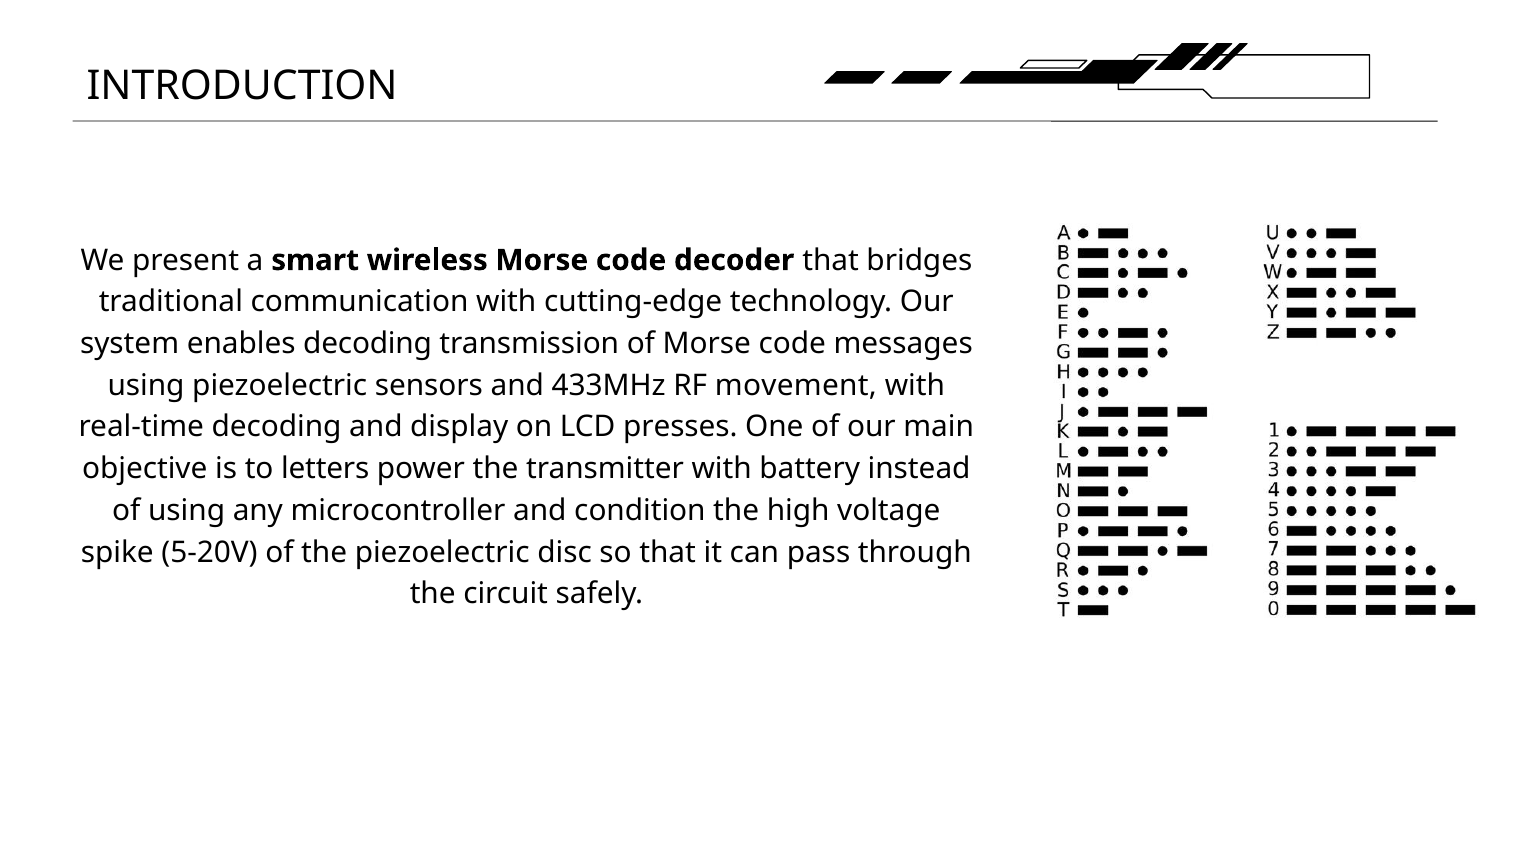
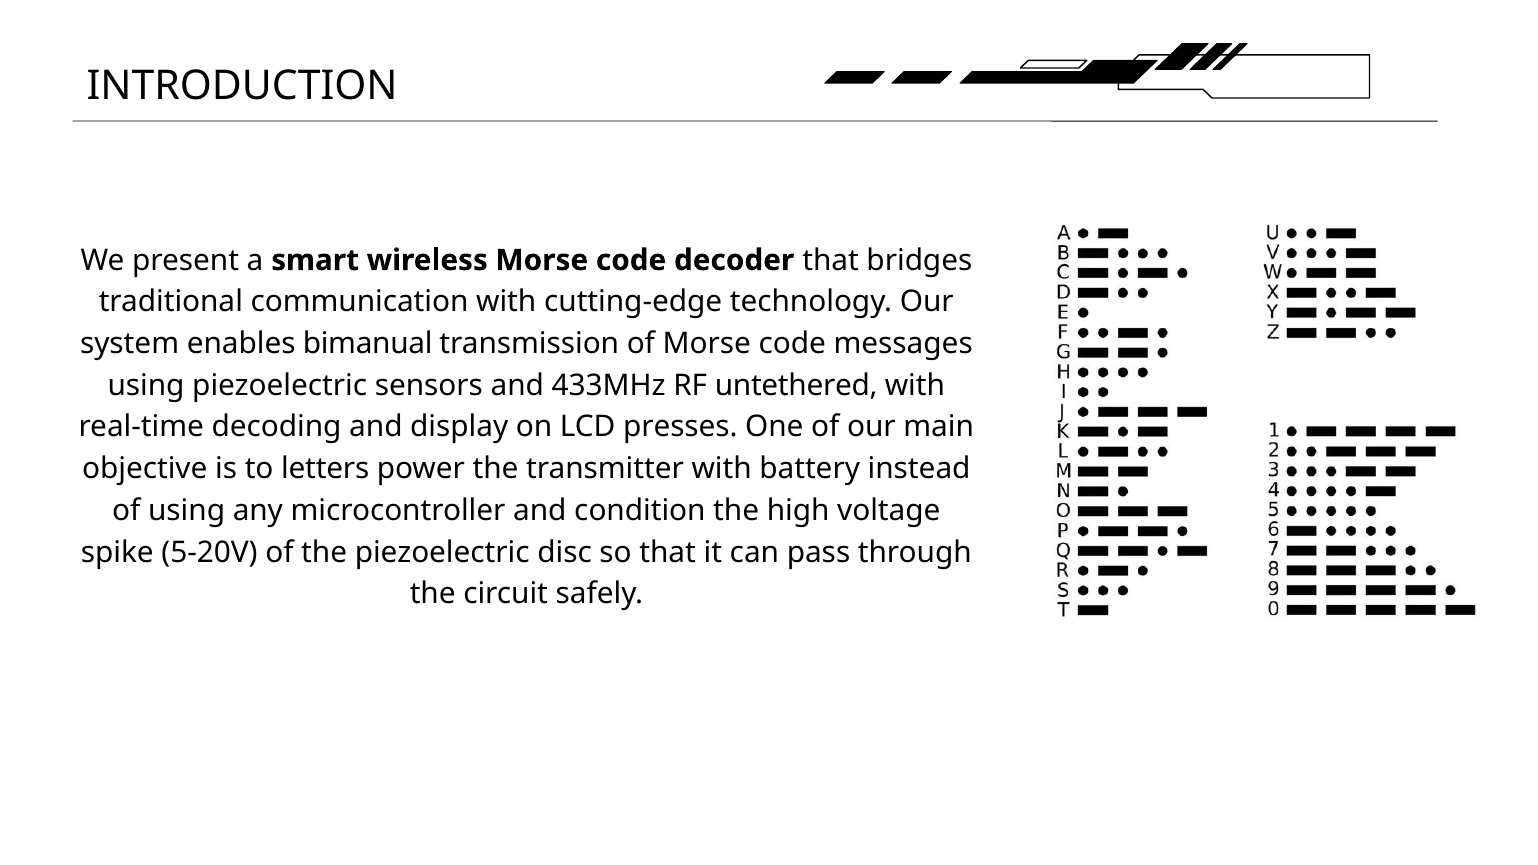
enables decoding: decoding -> bimanual
movement: movement -> untethered
